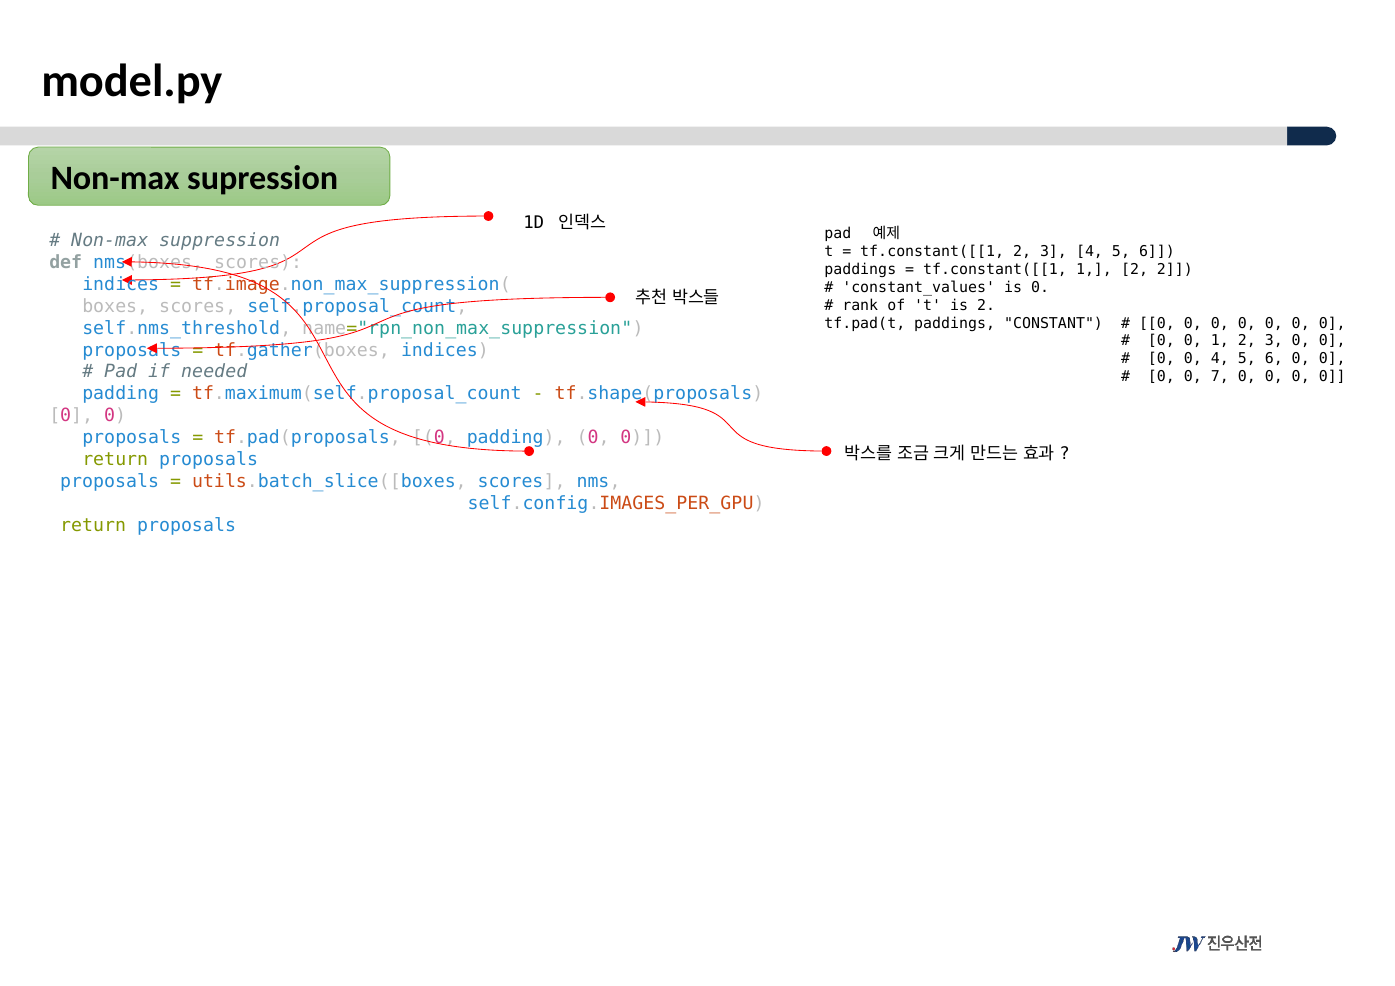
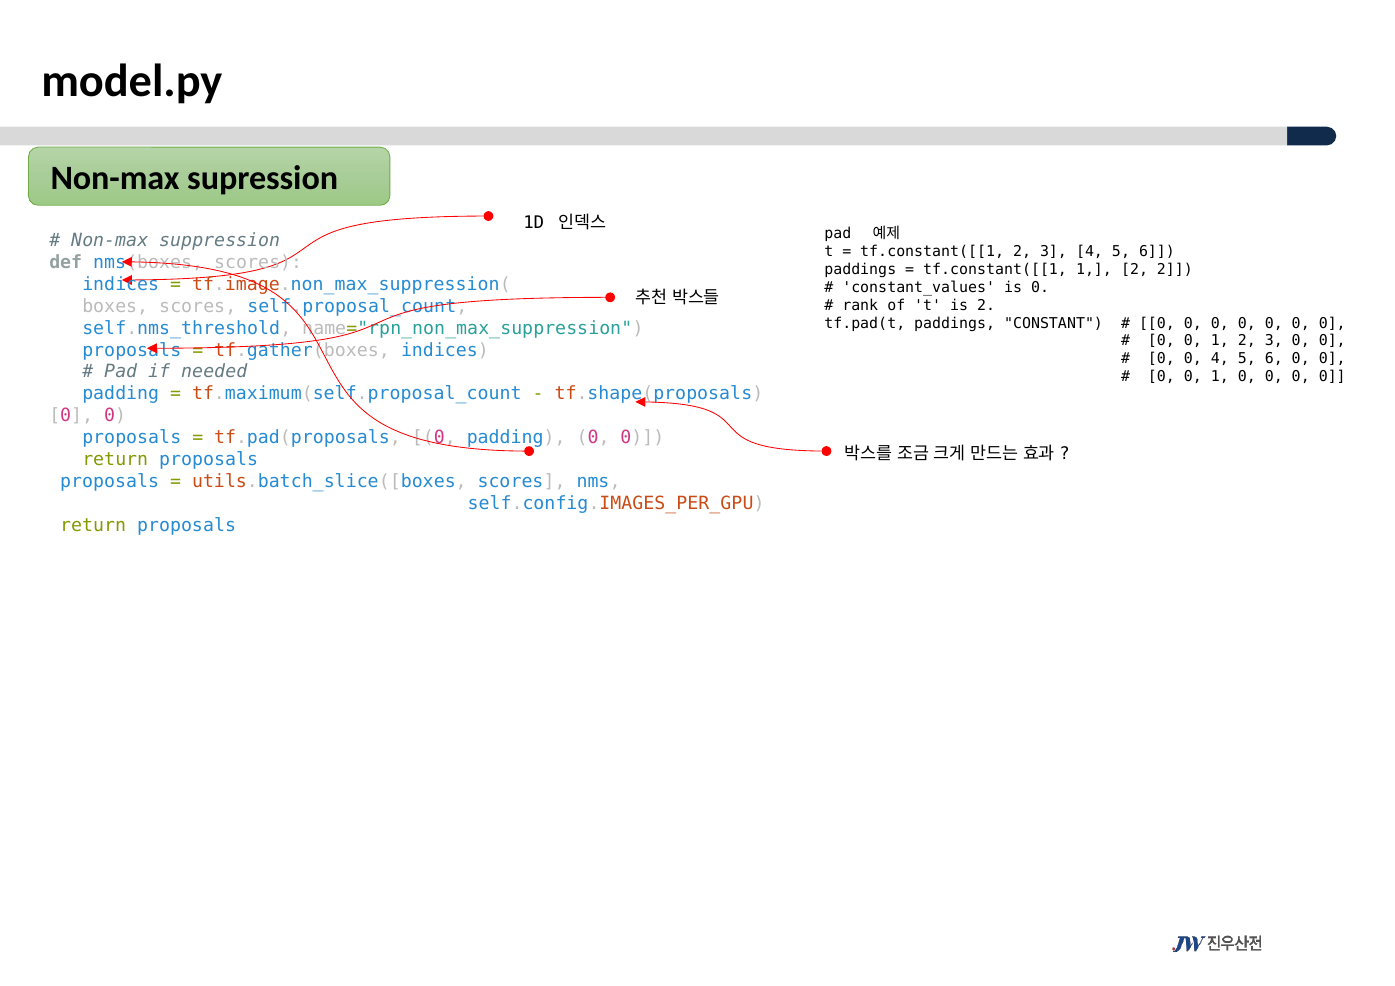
7 at (1220, 377): 7 -> 1
